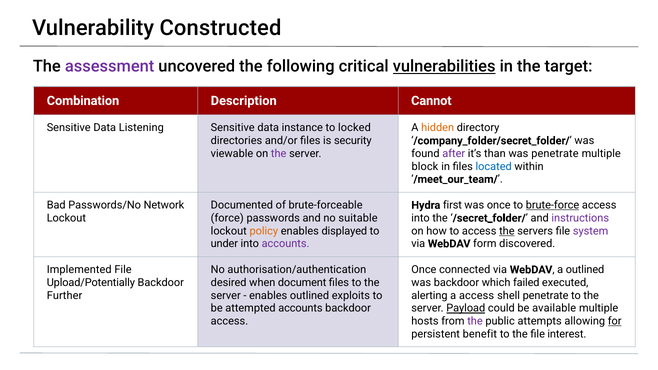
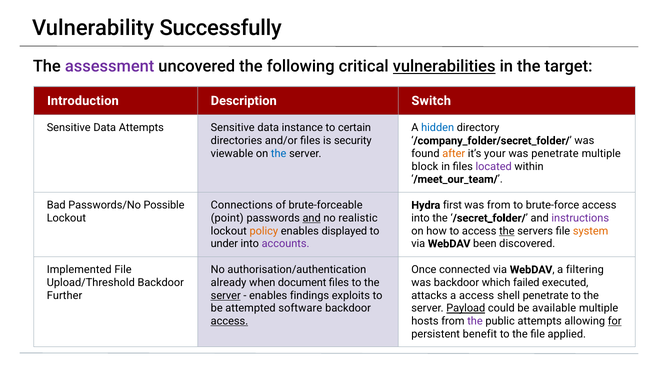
Constructed: Constructed -> Successfully
Combination: Combination -> Introduction
Cannot: Cannot -> Switch
Data Listening: Listening -> Attempts
locked: locked -> certain
hidden colour: orange -> blue
the at (279, 154) colour: purple -> blue
after colour: purple -> orange
than: than -> your
located colour: blue -> purple
Network: Network -> Possible
Documented: Documented -> Connections
was once: once -> from
brute-force underline: present -> none
force: force -> point
and at (312, 218) underline: none -> present
suitable: suitable -> realistic
system colour: purple -> orange
form: form -> been
a outlined: outlined -> filtering
Upload/Potentially: Upload/Potentially -> Upload/Threshold
desired: desired -> already
server at (226, 296) underline: none -> present
enables outlined: outlined -> findings
alerting: alerting -> attacks
attempted accounts: accounts -> software
access at (229, 321) underline: none -> present
interest: interest -> applied
